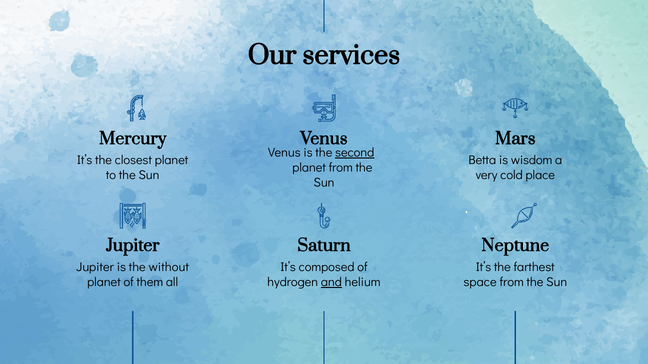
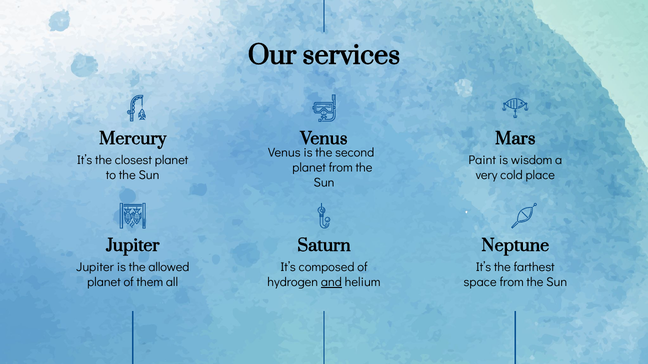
second underline: present -> none
Betta: Betta -> Paint
without: without -> allowed
